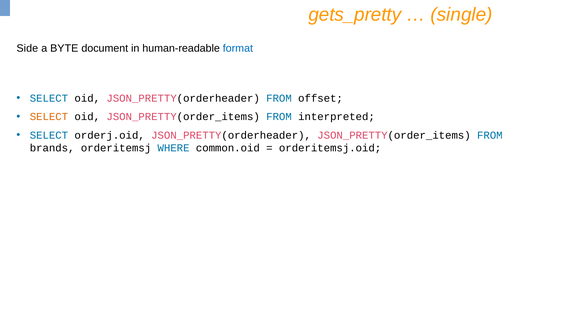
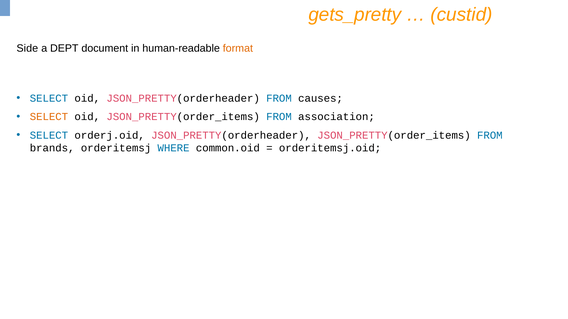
single: single -> custid
BYTE: BYTE -> DEPT
format colour: blue -> orange
offset: offset -> causes
interpreted: interpreted -> association
